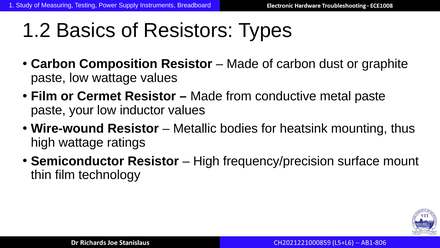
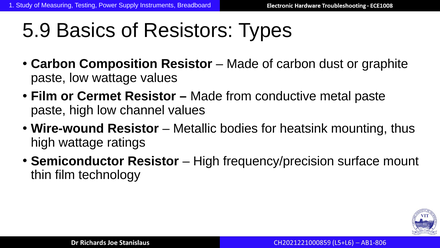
1.2: 1.2 -> 5.9
paste your: your -> high
inductor: inductor -> channel
